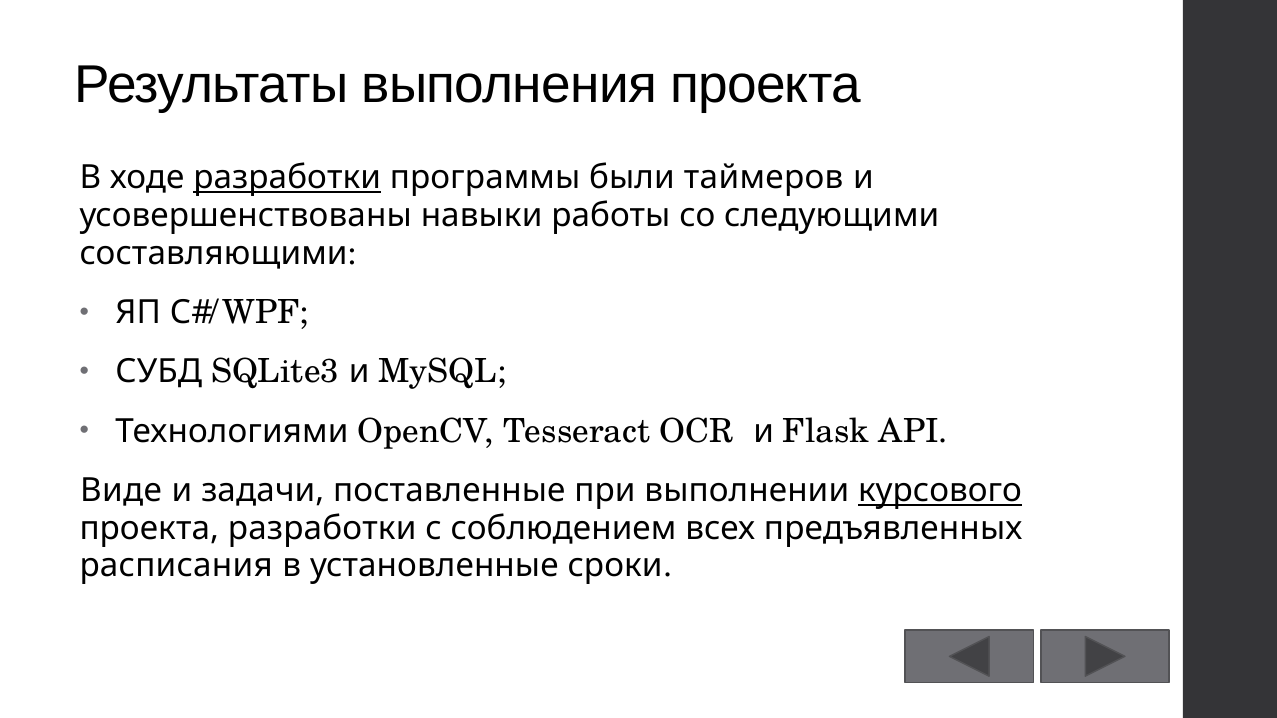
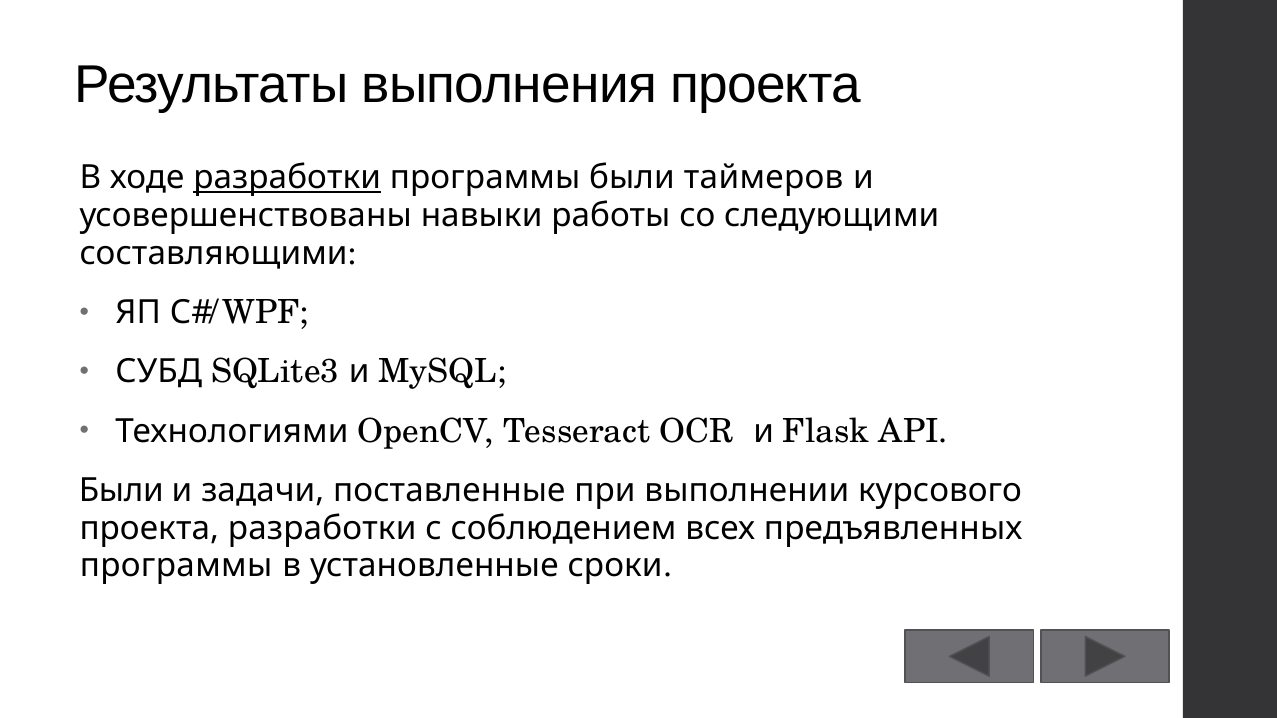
Виде at (121, 491): Виде -> Были
курсового underline: present -> none
расписания at (176, 566): расписания -> программы
